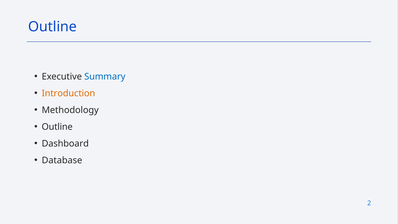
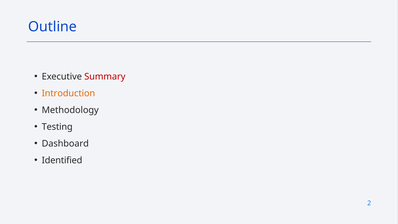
Summary colour: blue -> red
Outline at (57, 127): Outline -> Testing
Database: Database -> Identified
